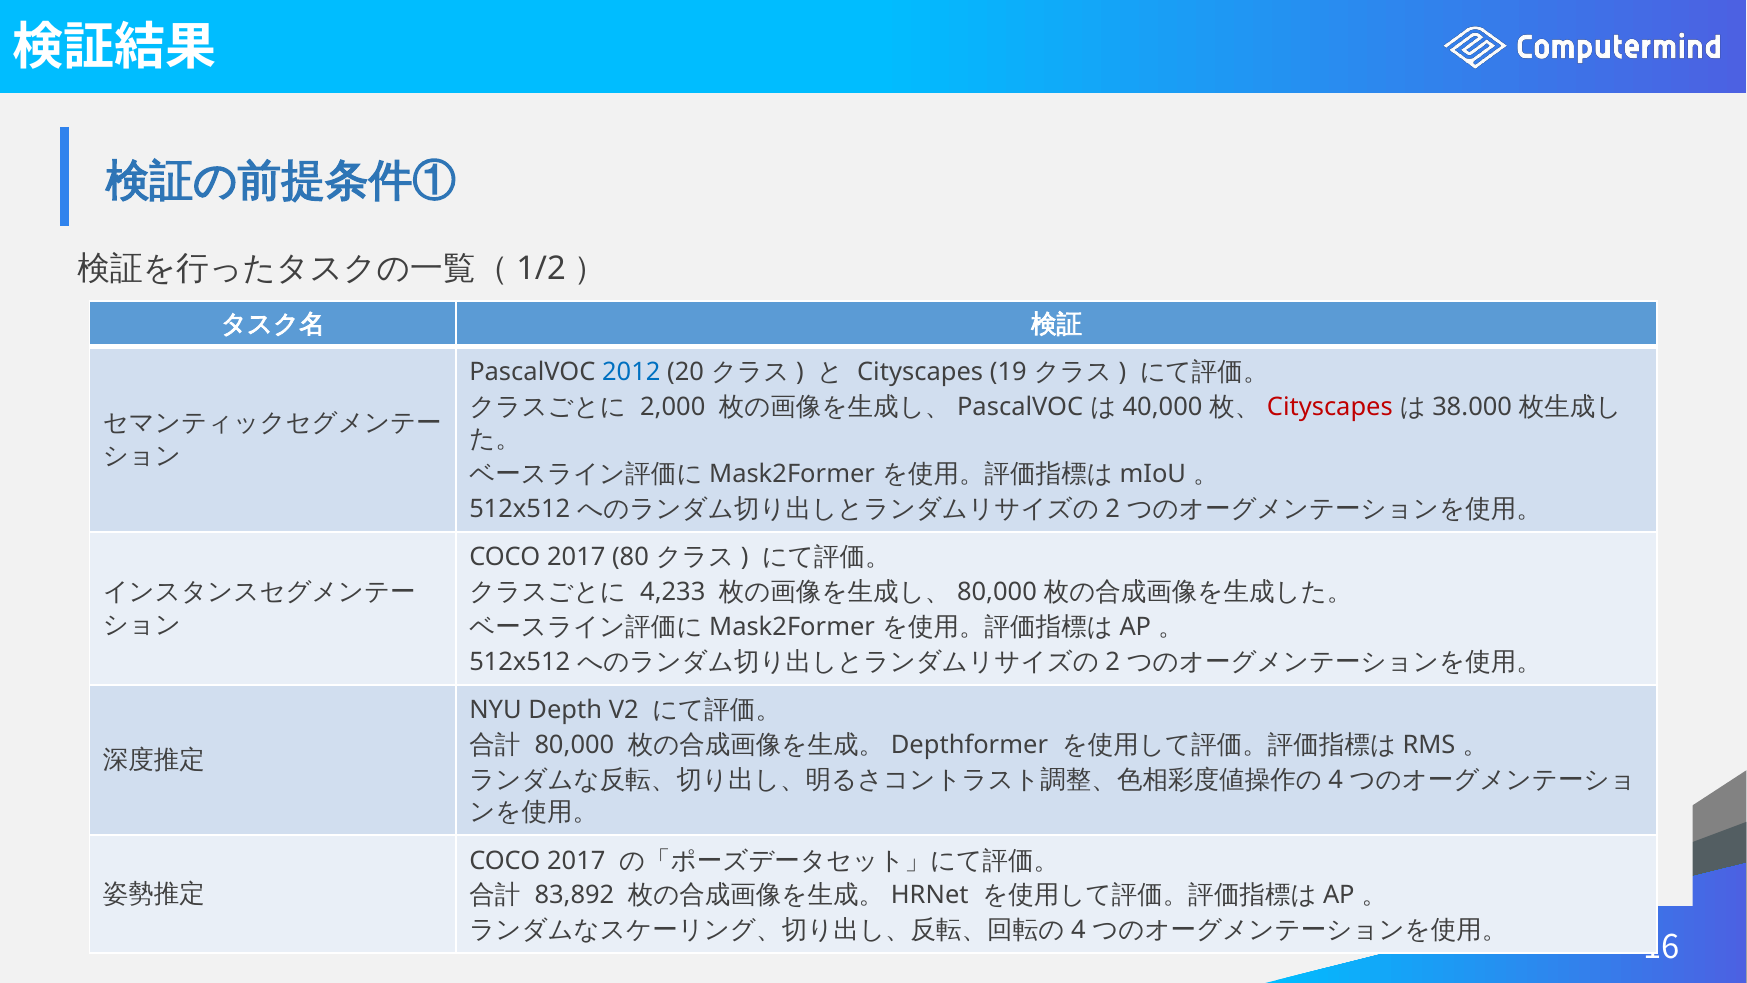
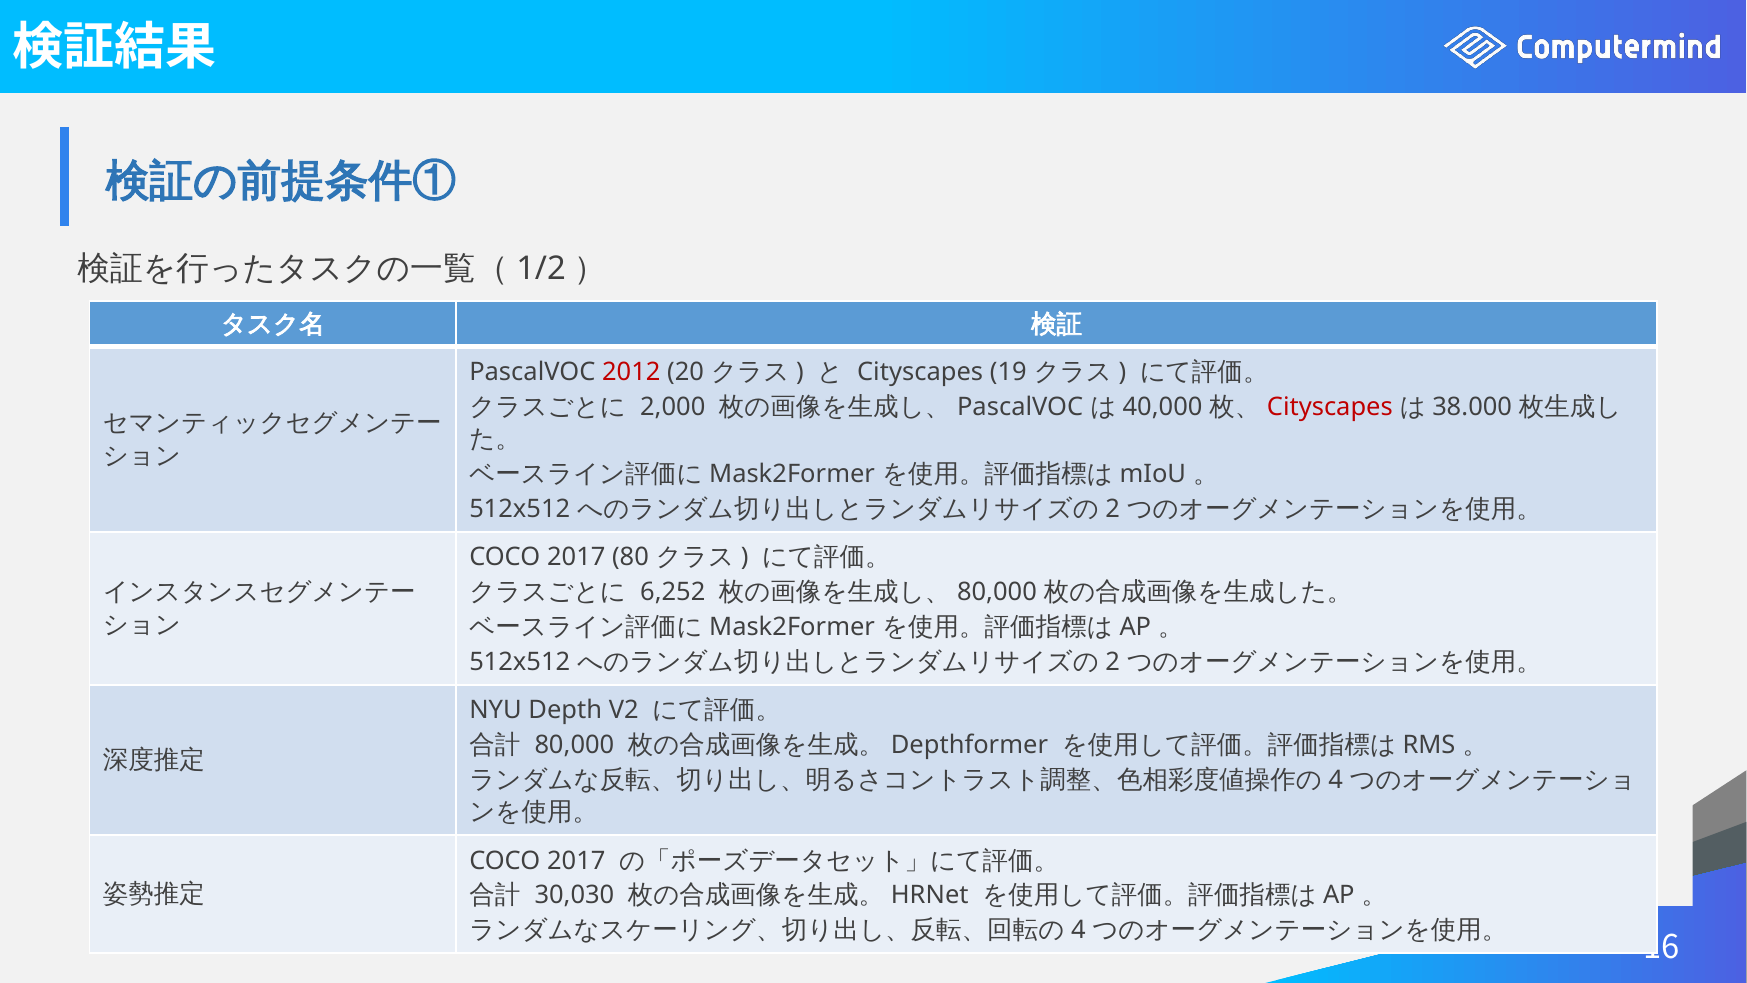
2012 colour: blue -> red
4,233: 4,233 -> 6,252
83,892: 83,892 -> 30,030
